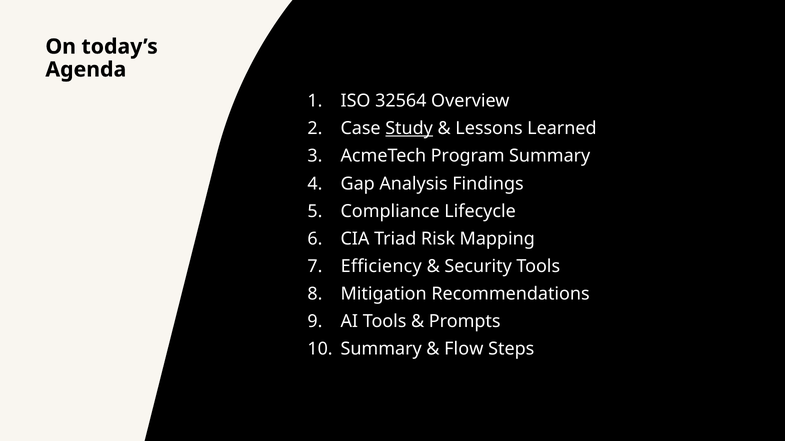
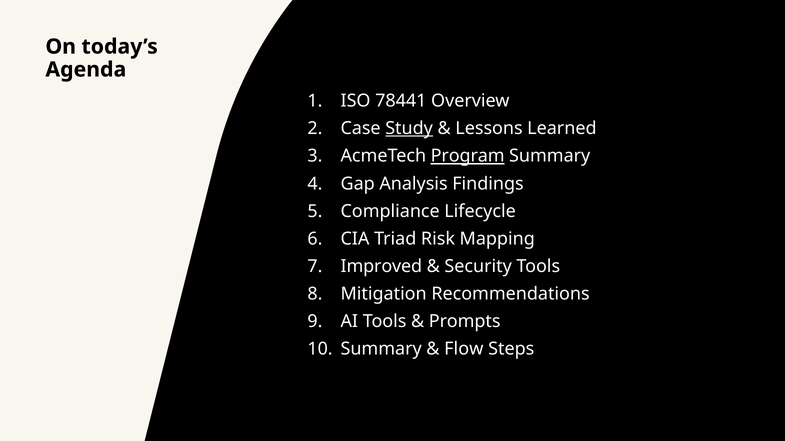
32564: 32564 -> 78441
Program underline: none -> present
Efficiency: Efficiency -> Improved
